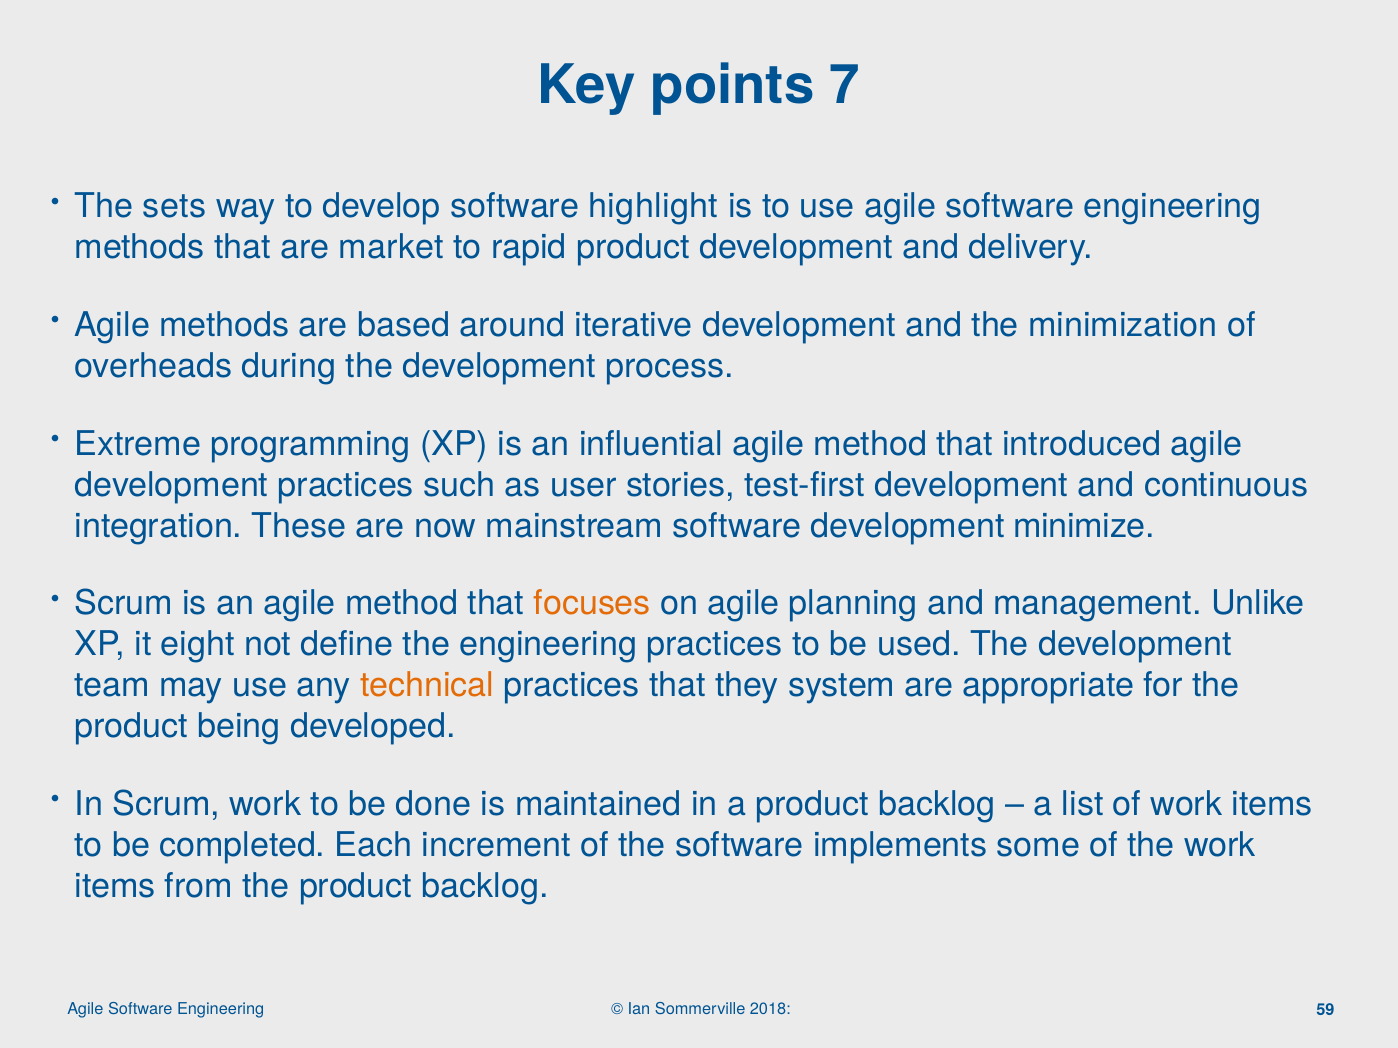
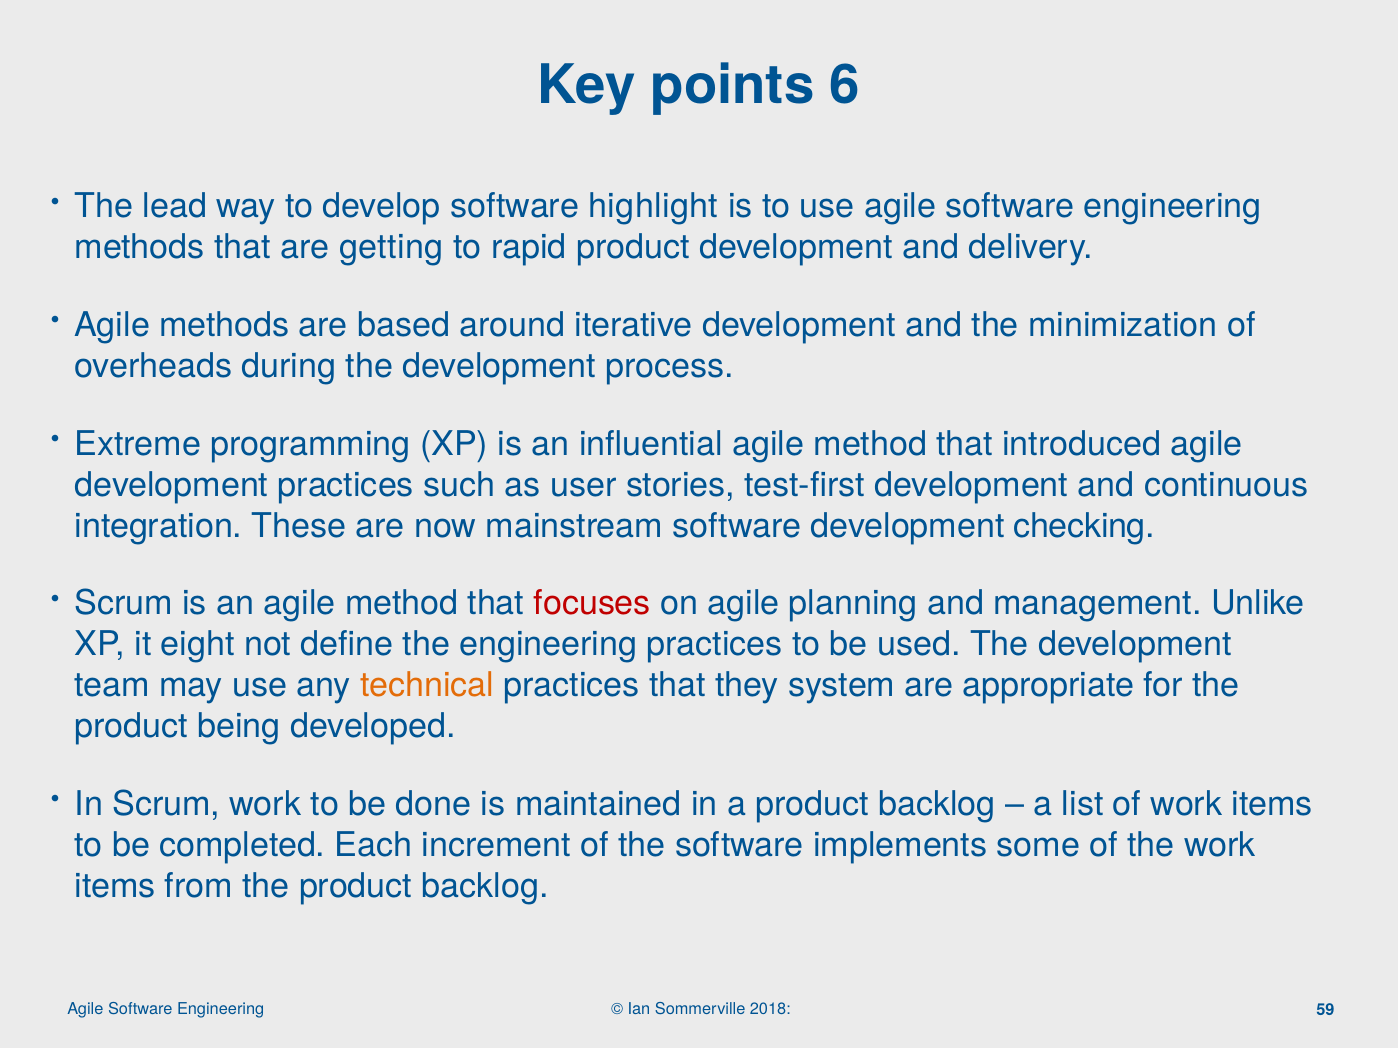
7: 7 -> 6
sets: sets -> lead
market: market -> getting
minimize: minimize -> checking
focuses colour: orange -> red
